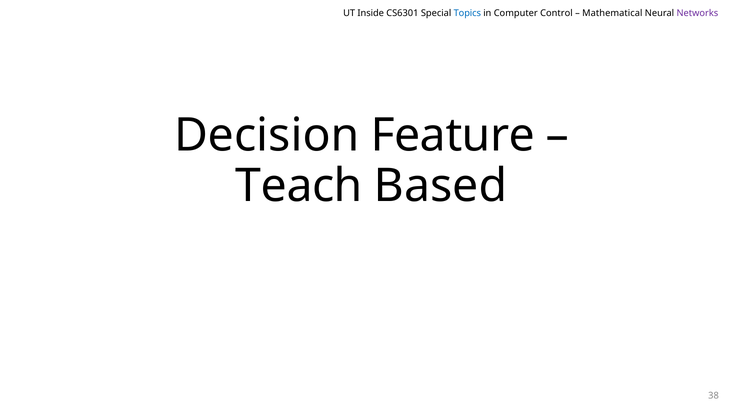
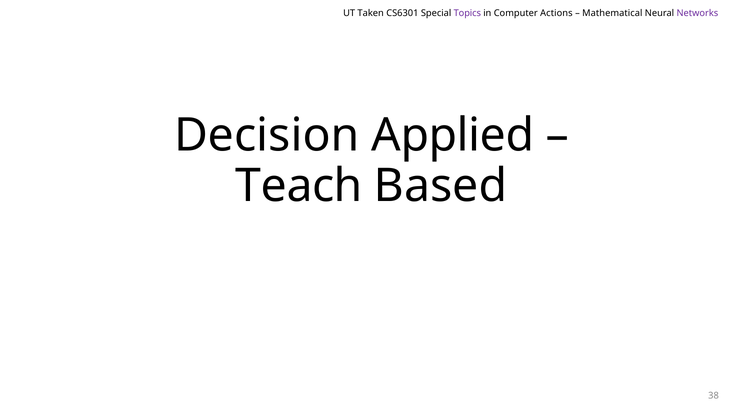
Inside: Inside -> Taken
Topics colour: blue -> purple
Control: Control -> Actions
Feature: Feature -> Applied
